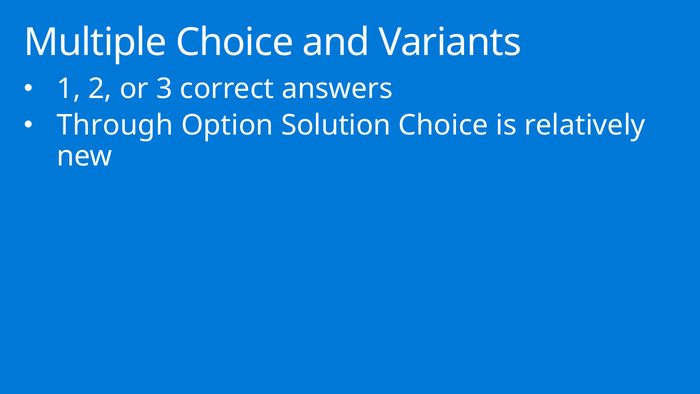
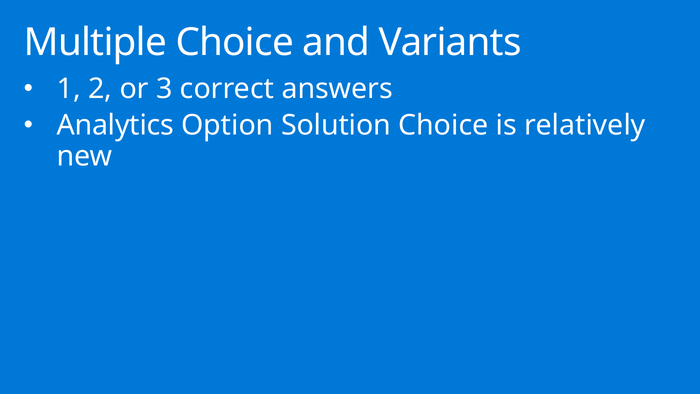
Through: Through -> Analytics
